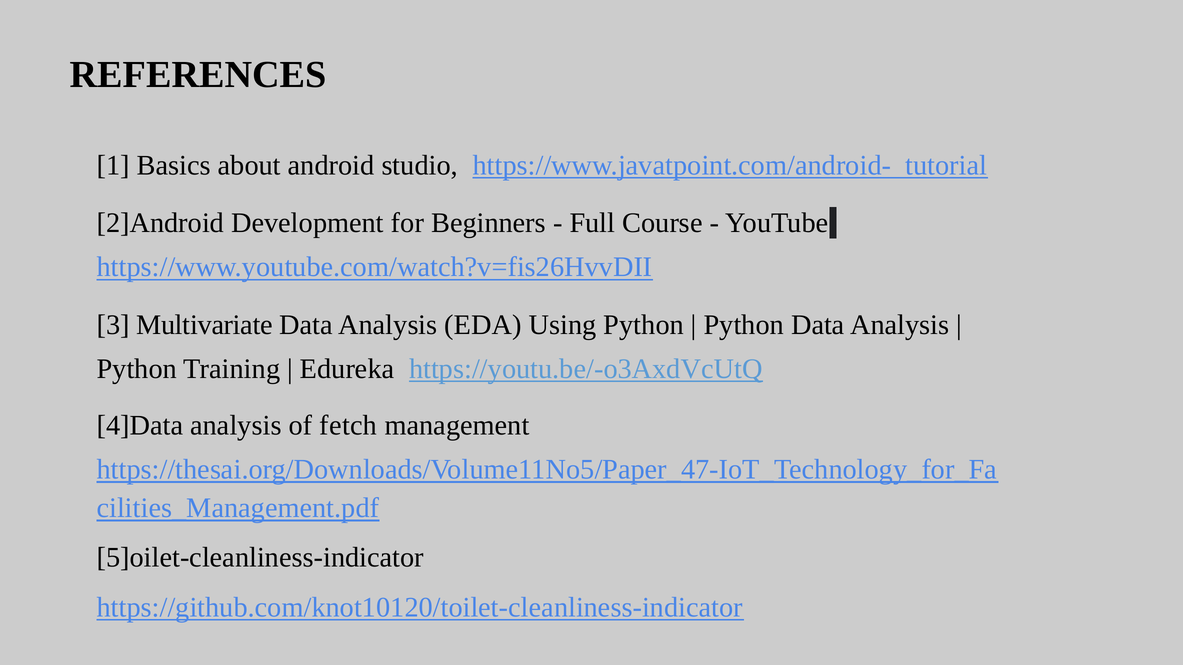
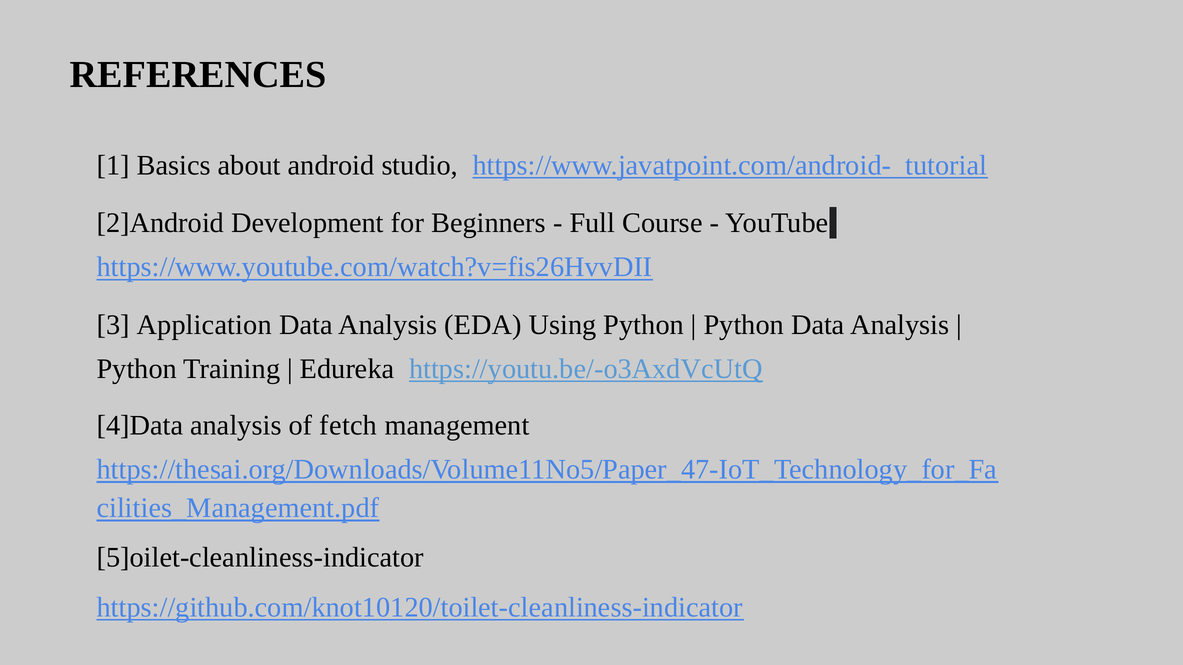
Multivariate: Multivariate -> Application
